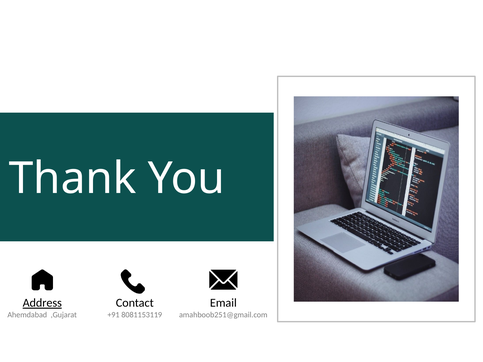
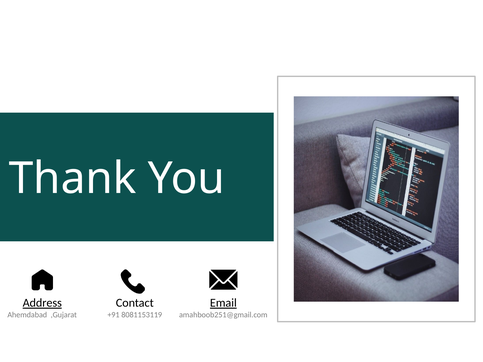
Email underline: none -> present
